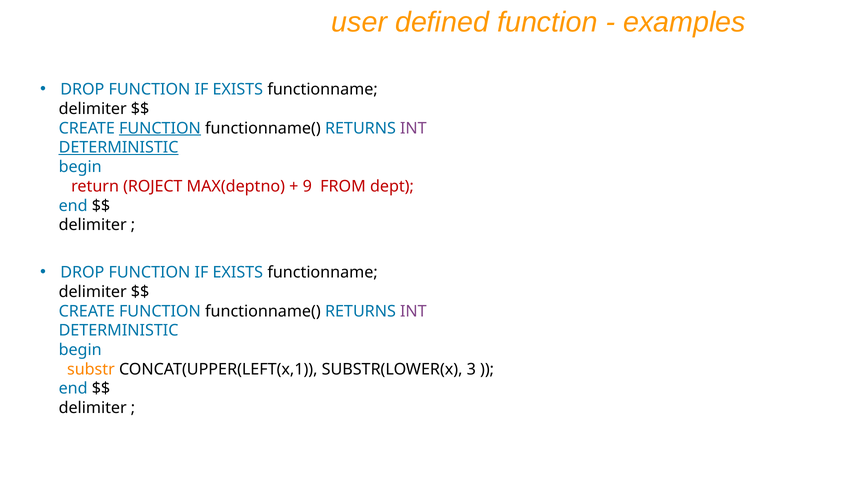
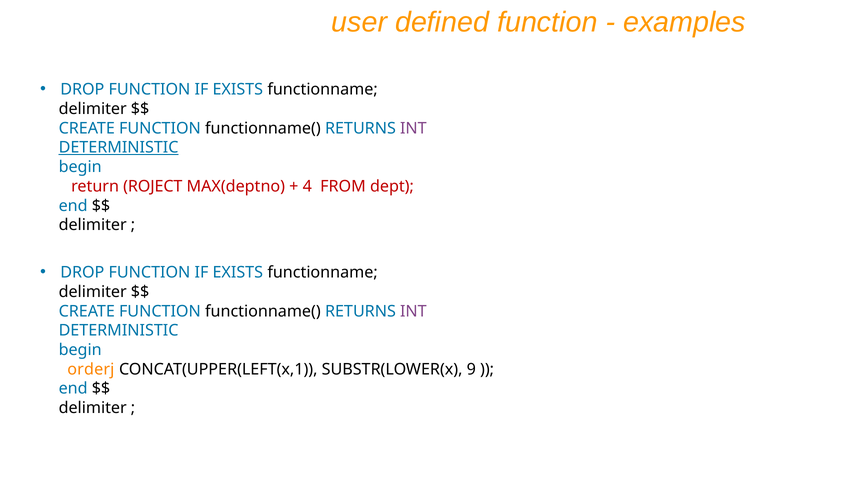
FUNCTION at (160, 128) underline: present -> none
9: 9 -> 4
substr: substr -> orderj
3: 3 -> 9
